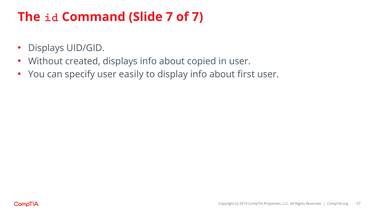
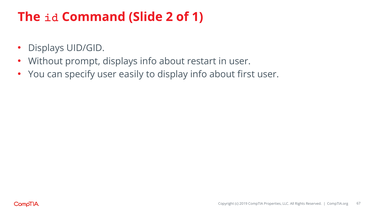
Slide 7: 7 -> 2
of 7: 7 -> 1
created: created -> prompt
copied: copied -> restart
